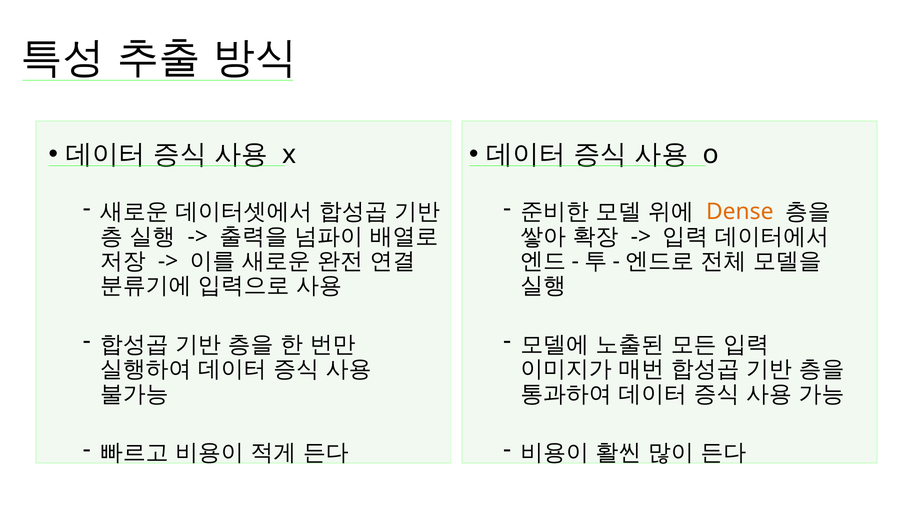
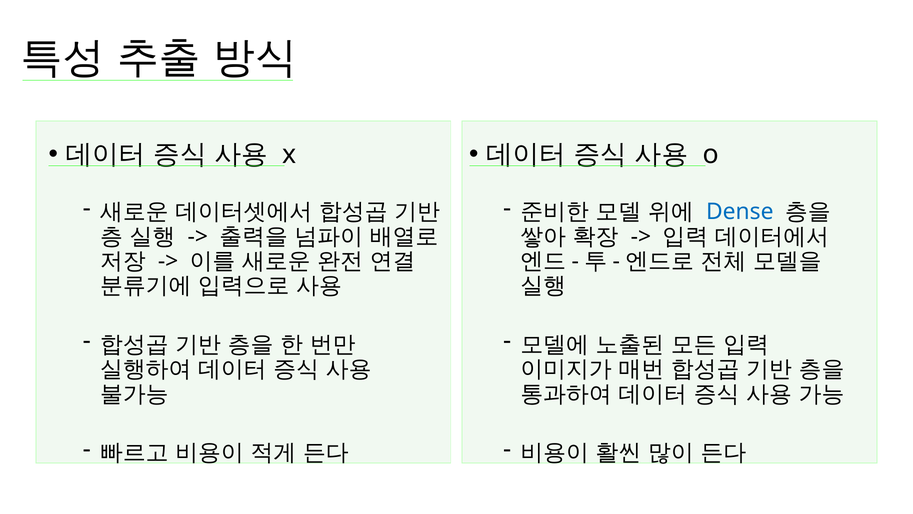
Dense colour: orange -> blue
